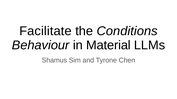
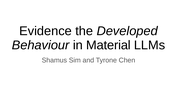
Facilitate: Facilitate -> Evidence
Conditions: Conditions -> Developed
